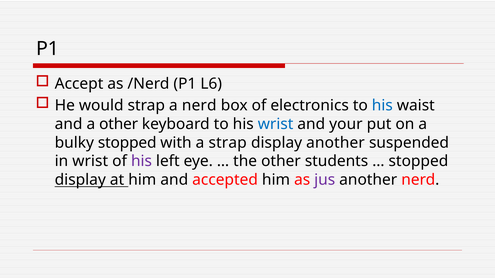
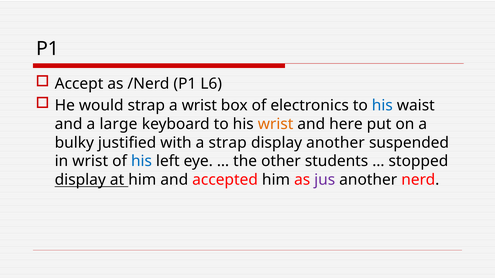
a nerd: nerd -> wrist
a other: other -> large
wrist at (276, 124) colour: blue -> orange
your: your -> here
bulky stopped: stopped -> justified
his at (141, 161) colour: purple -> blue
